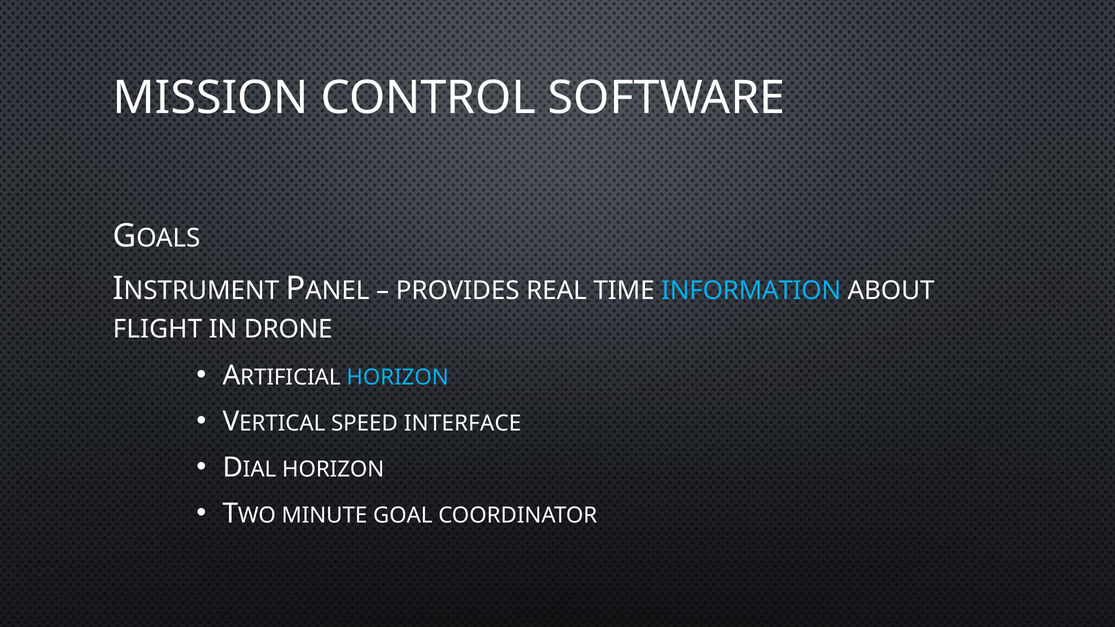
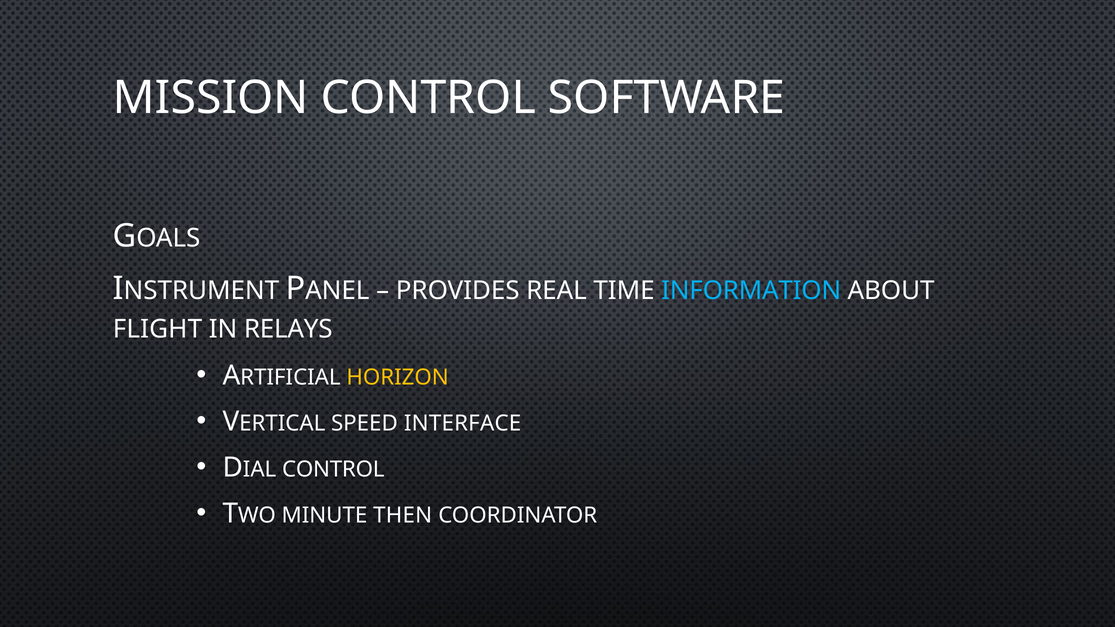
DRONE: DRONE -> RELAYS
HORIZON at (398, 378) colour: light blue -> yellow
HORIZON at (333, 470): HORIZON -> CONTROL
GOAL: GOAL -> THEN
